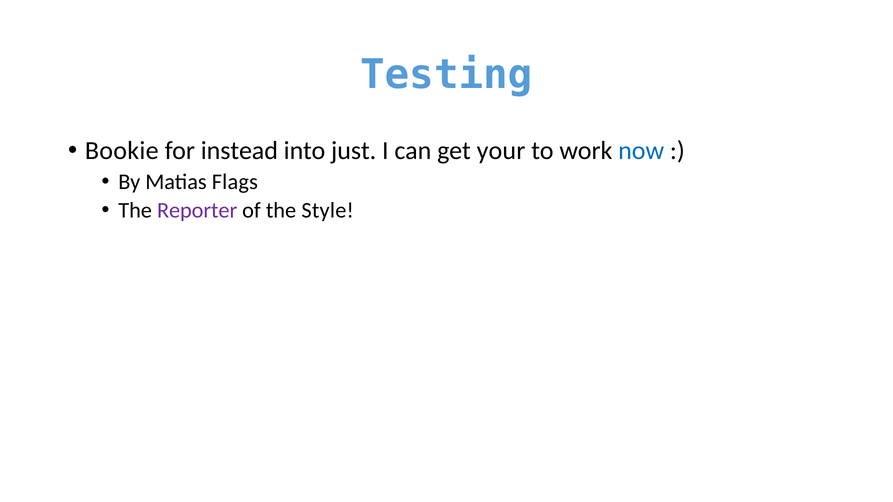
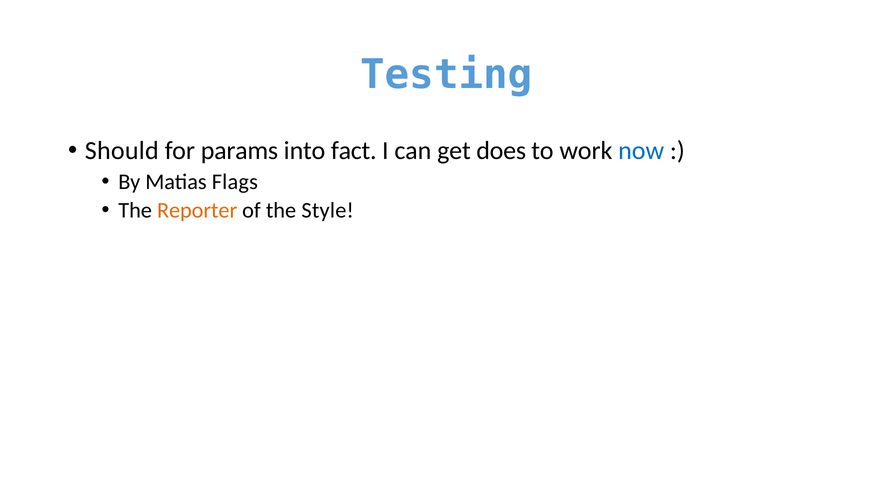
Bookie: Bookie -> Should
instead: instead -> params
just: just -> fact
your: your -> does
Reporter colour: purple -> orange
